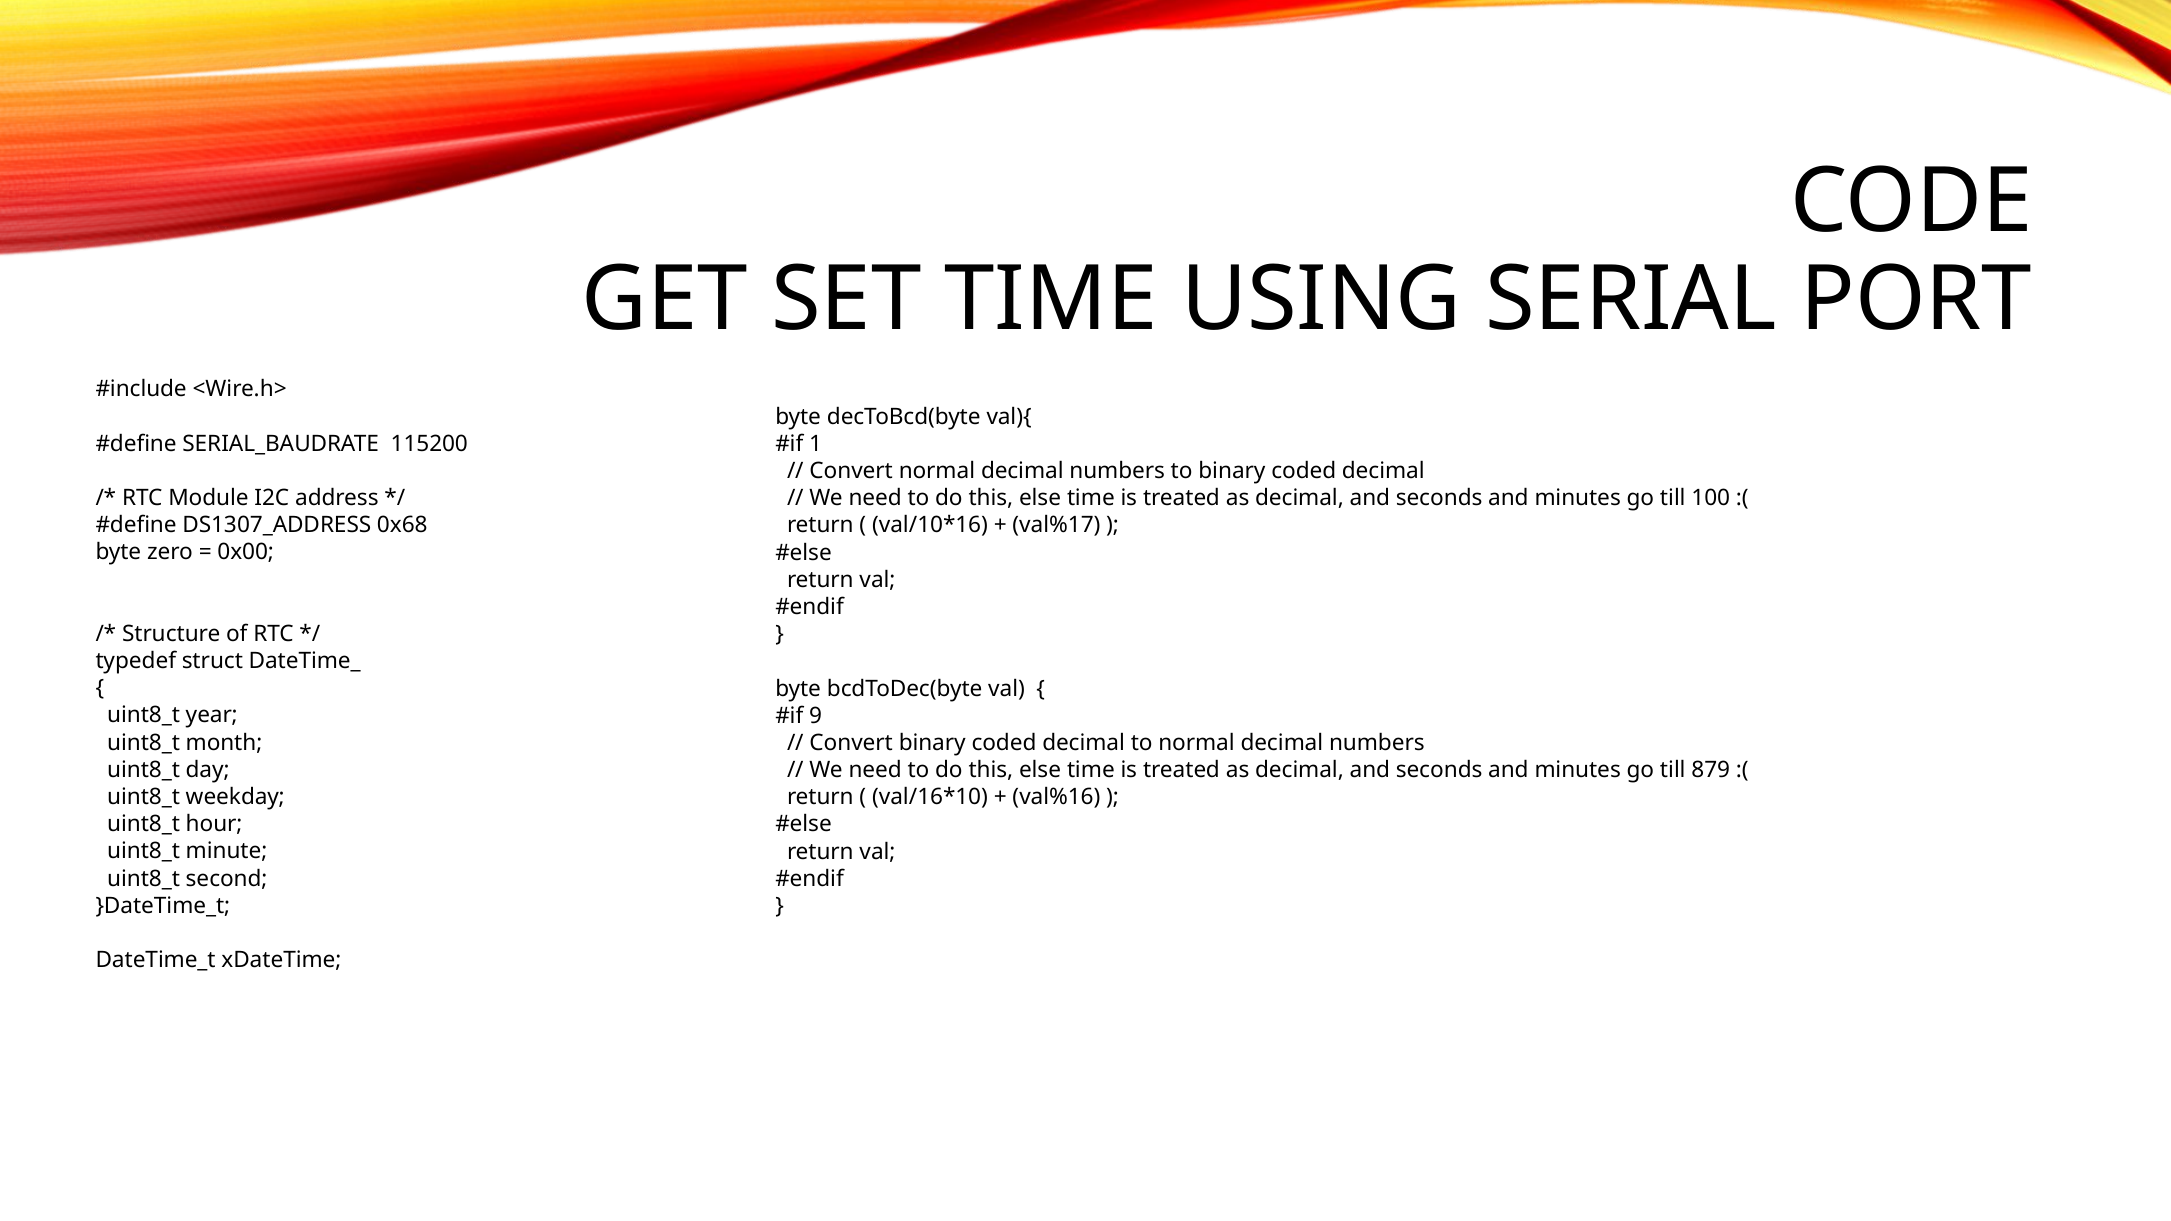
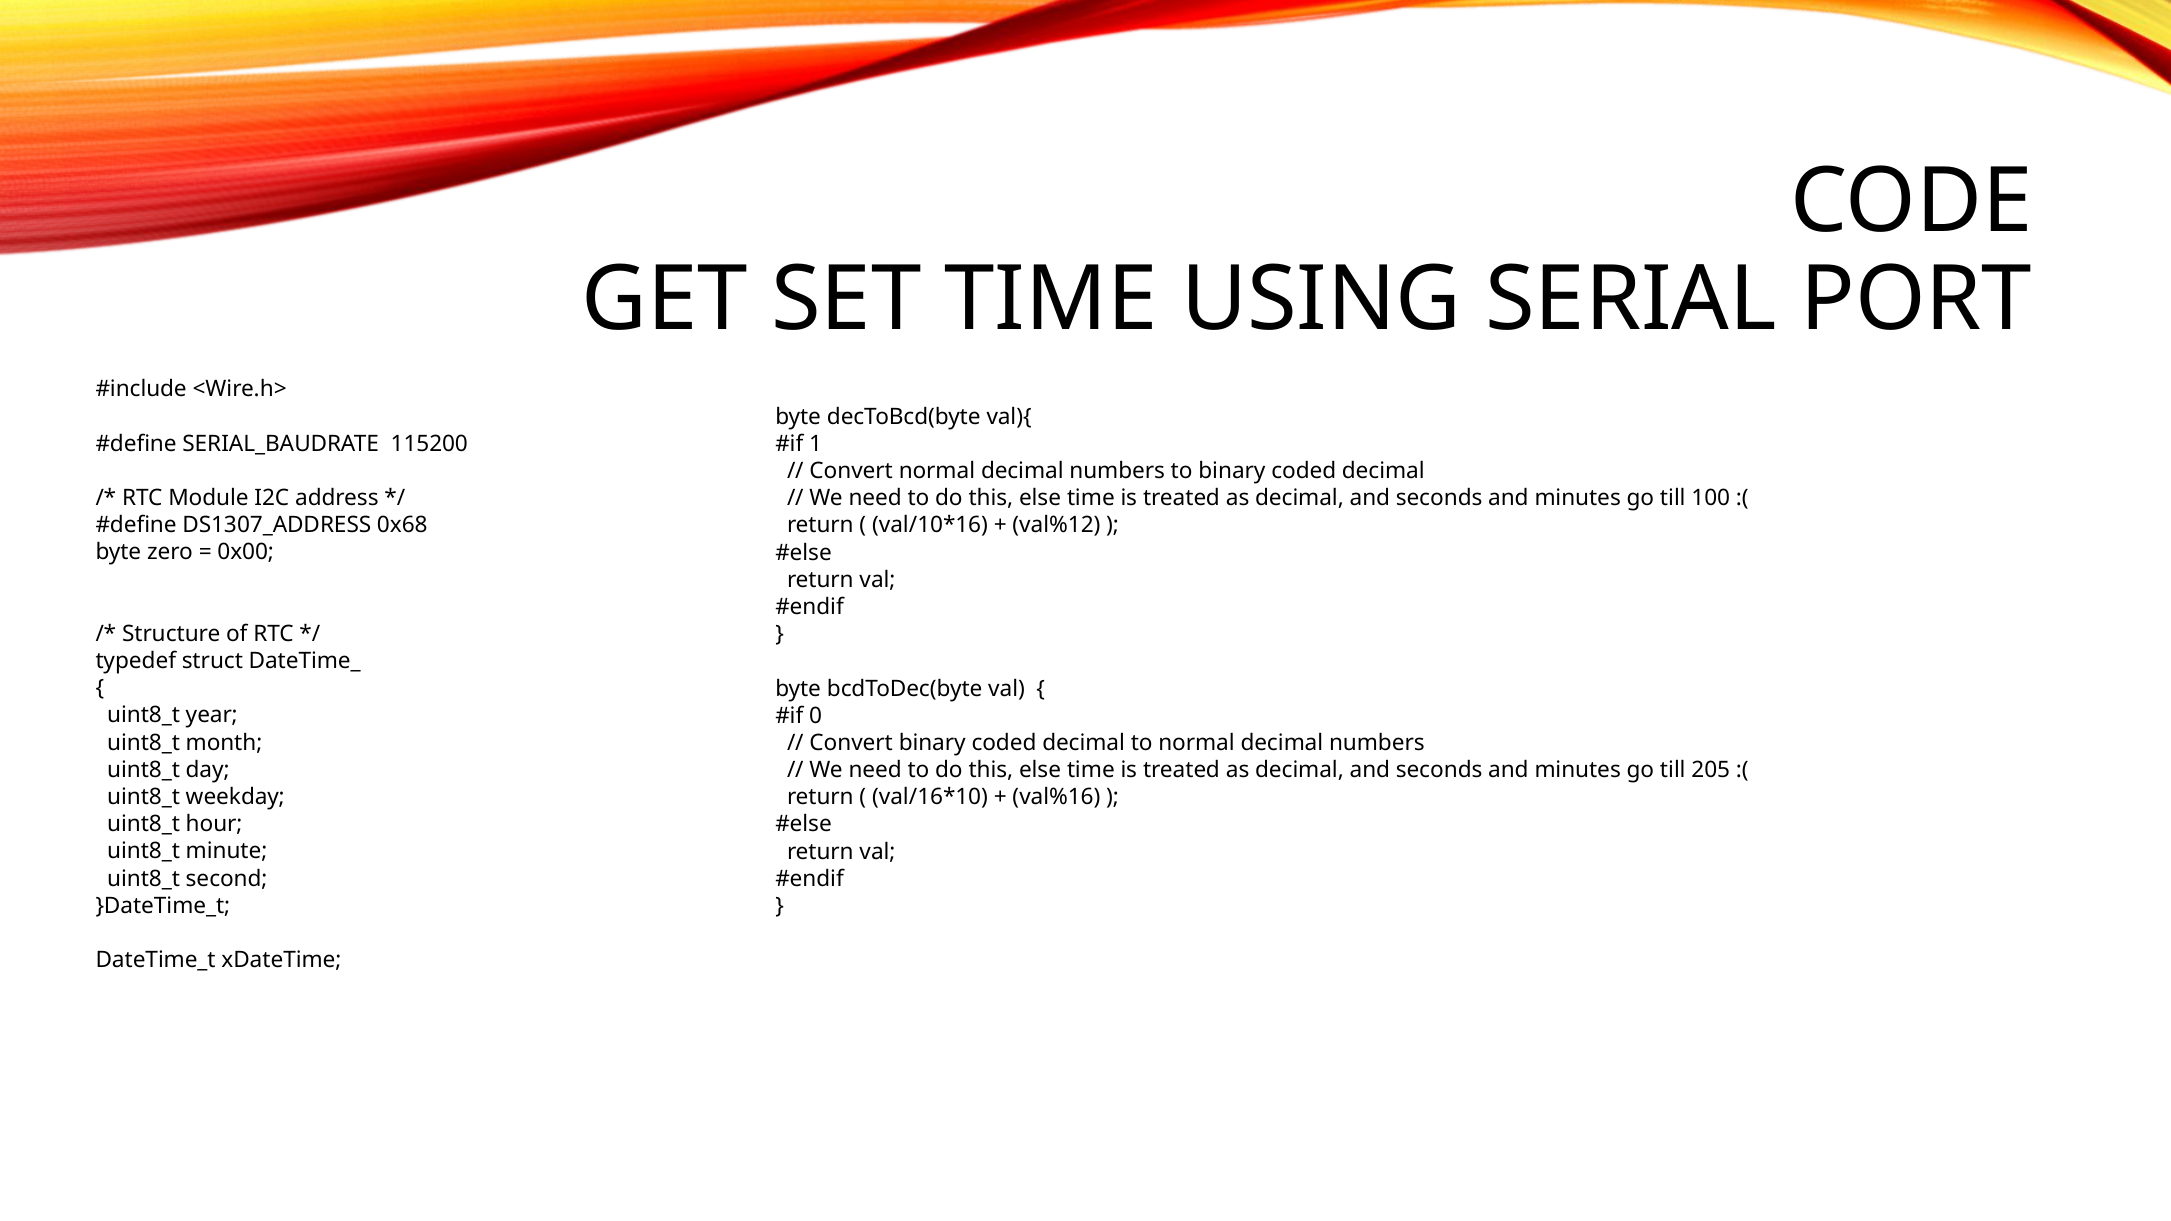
val%17: val%17 -> val%12
9: 9 -> 0
879: 879 -> 205
